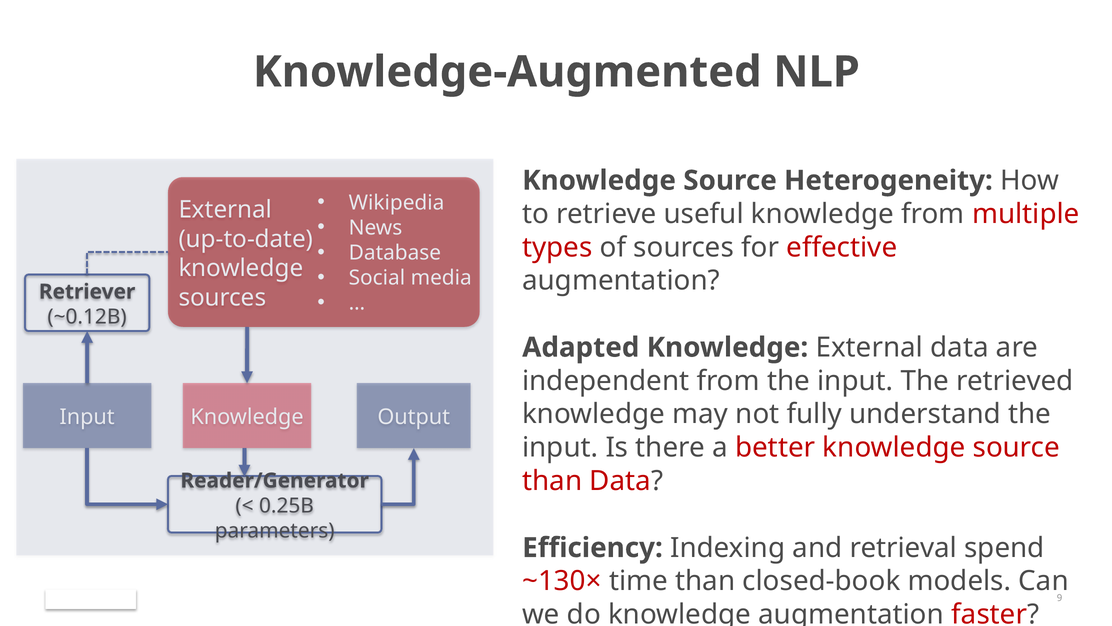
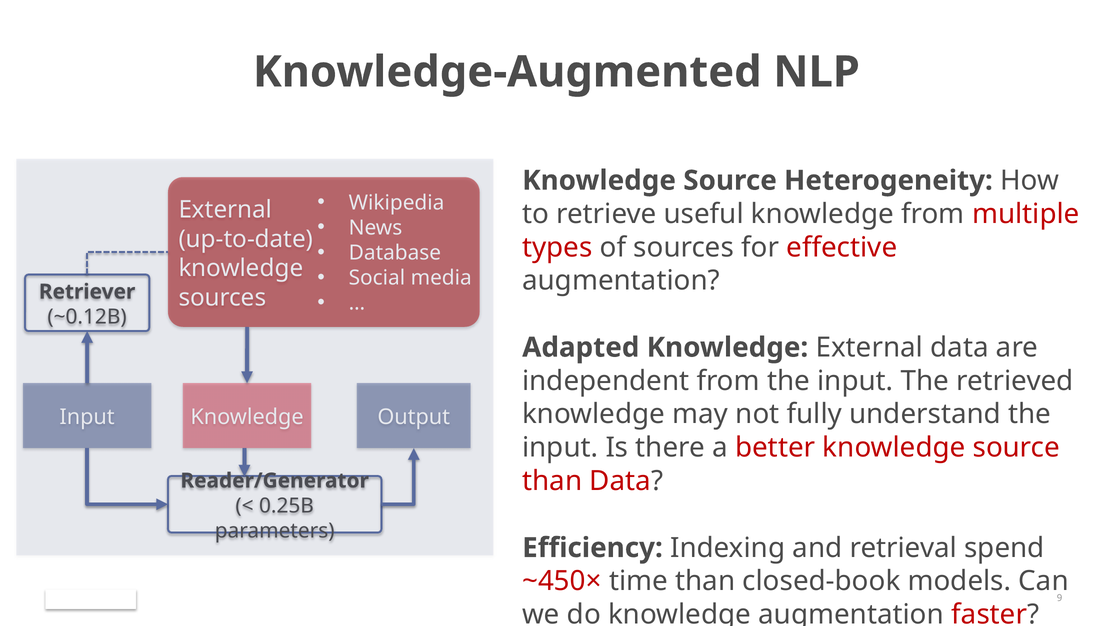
~130×: ~130× -> ~450×
